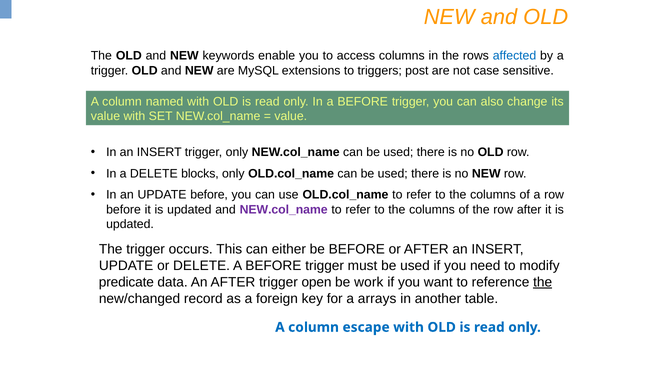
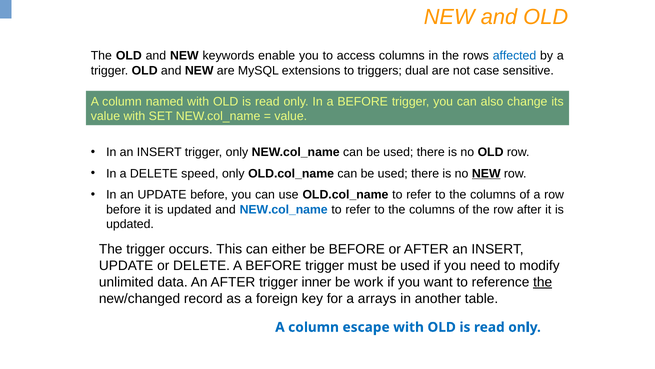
post: post -> dual
blocks: blocks -> speed
NEW at (486, 173) underline: none -> present
NEW.col_name at (284, 209) colour: purple -> blue
predicate: predicate -> unlimited
open: open -> inner
